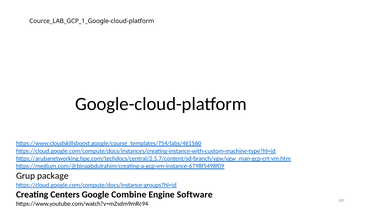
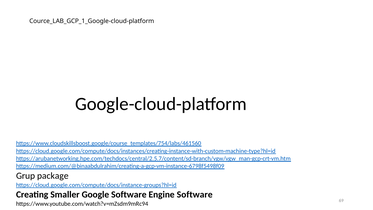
Centers: Centers -> Smaller
Google Combine: Combine -> Software
